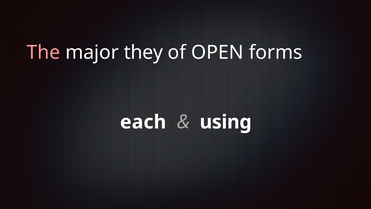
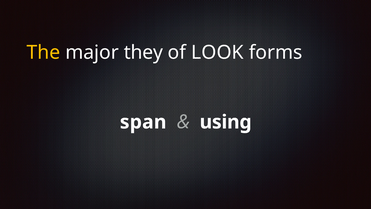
The colour: pink -> yellow
OPEN: OPEN -> LOOK
each: each -> span
